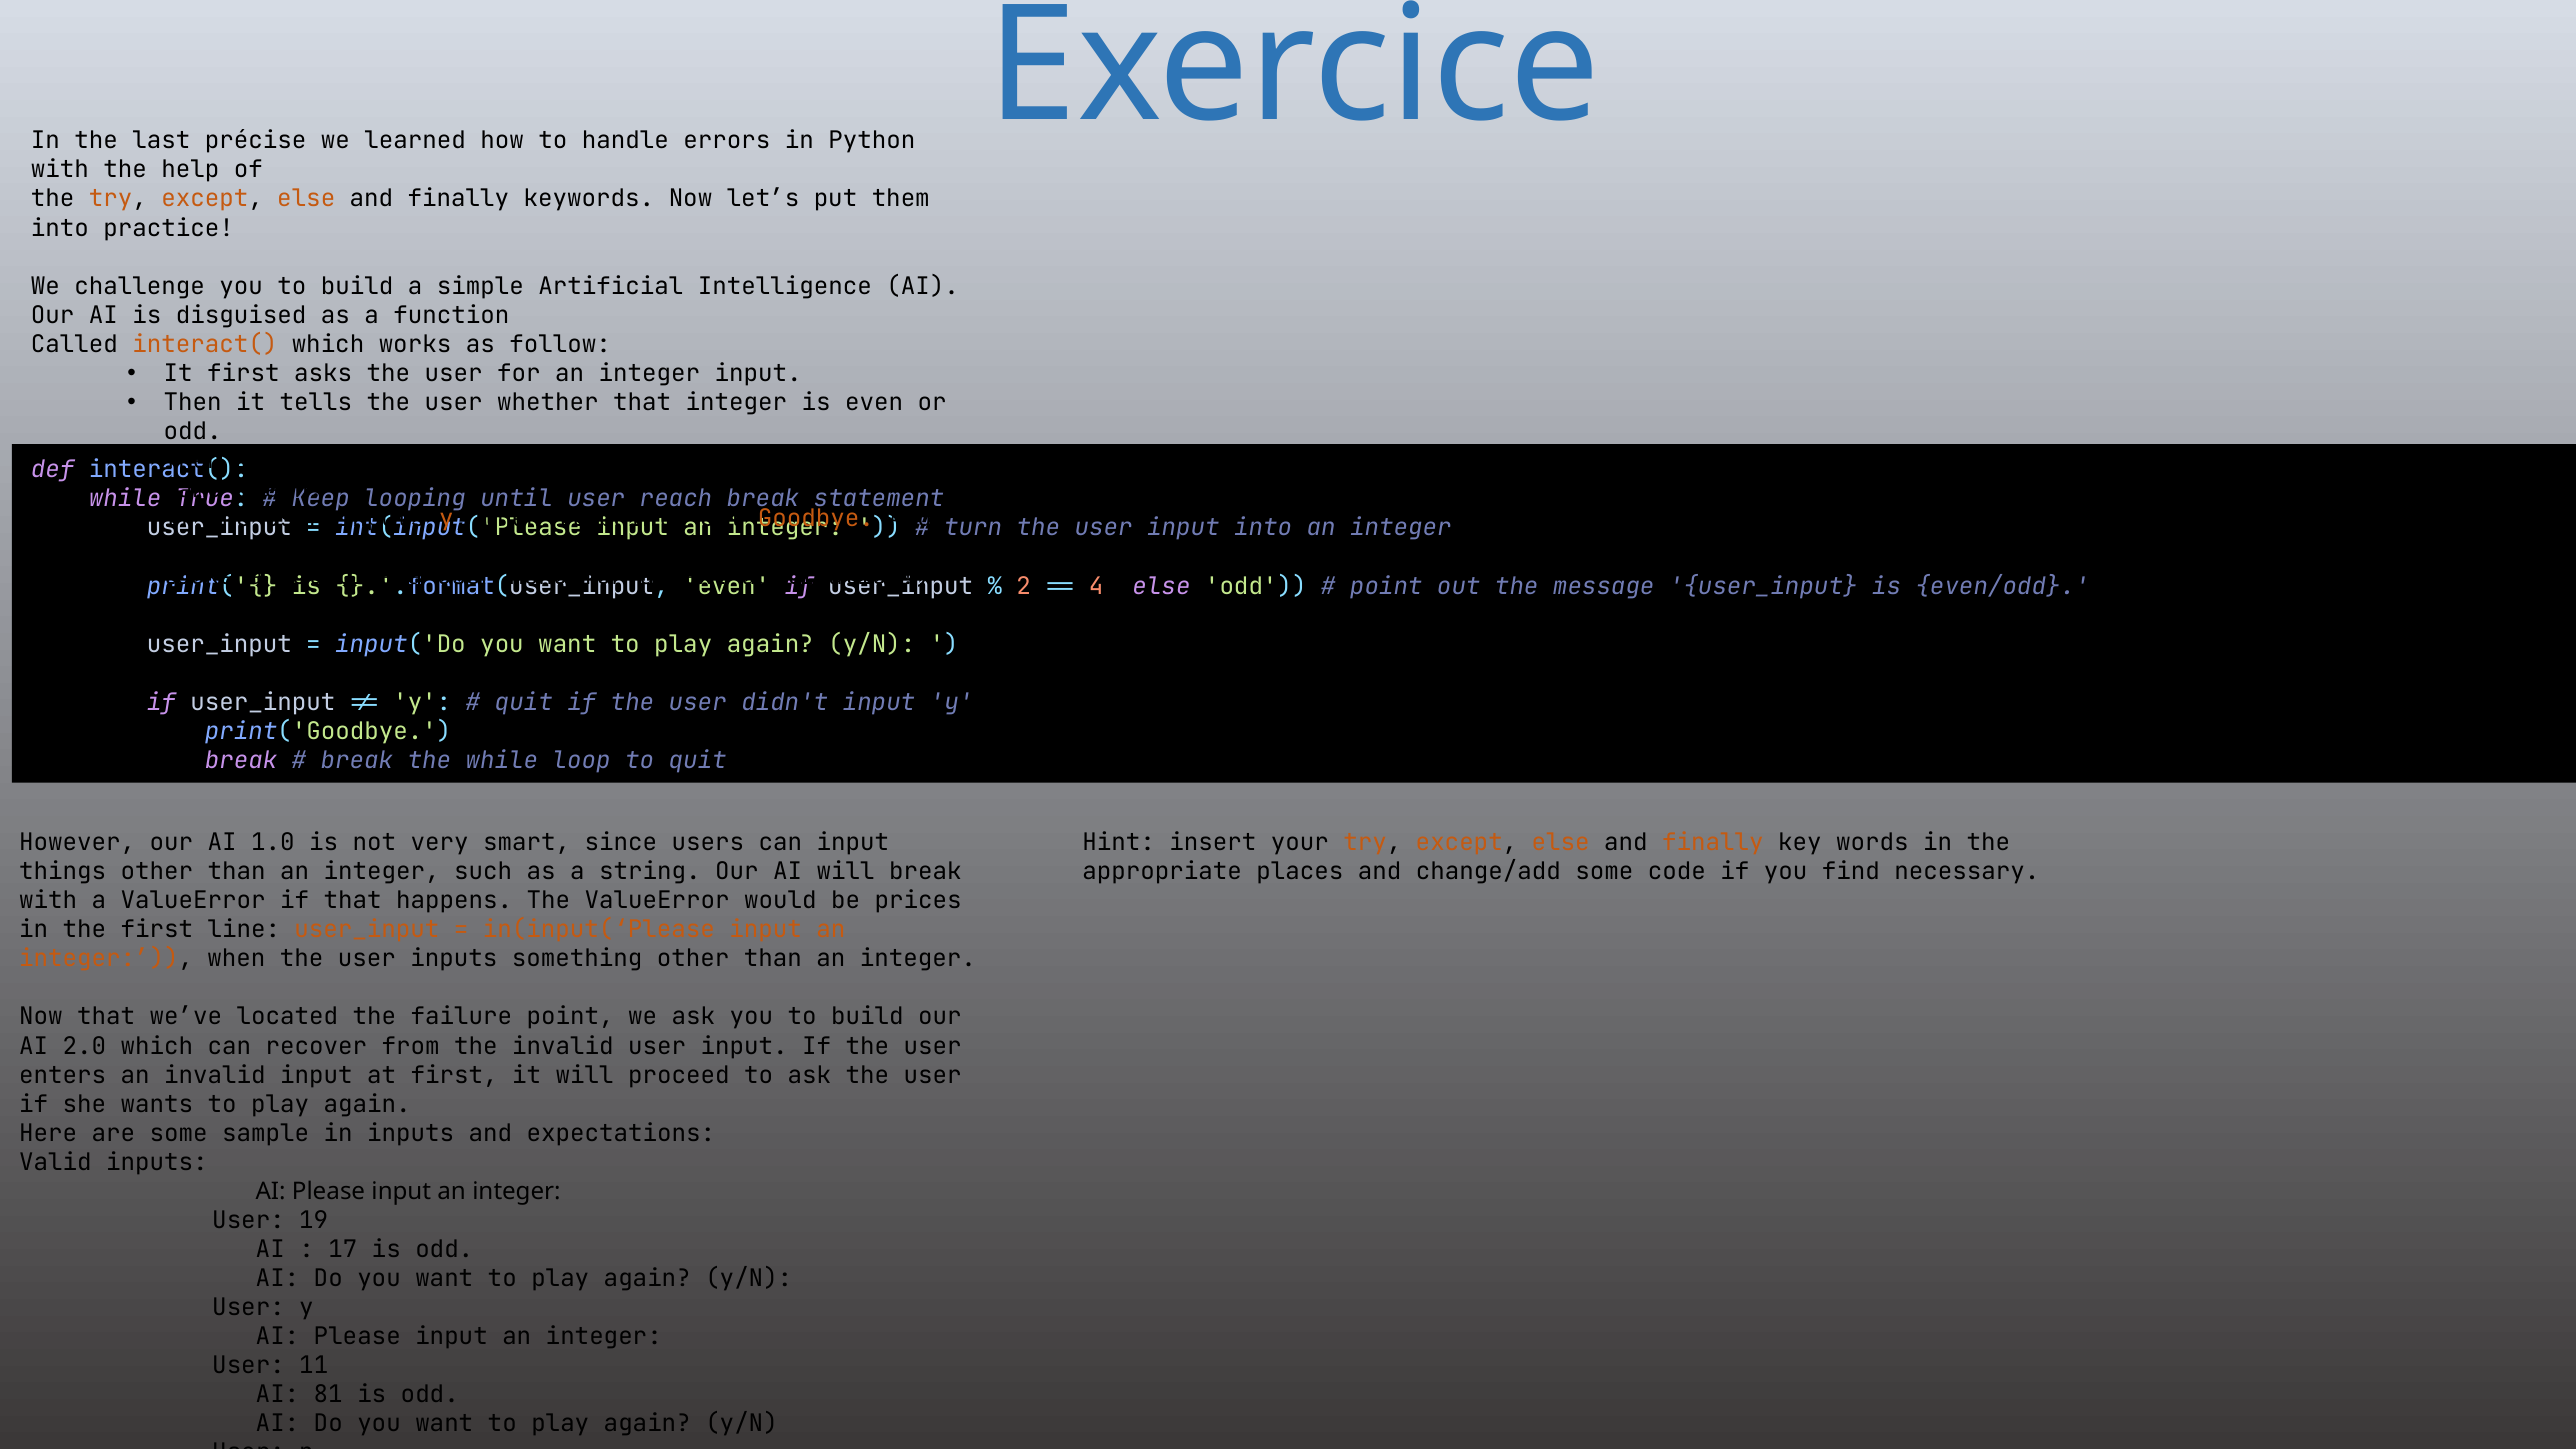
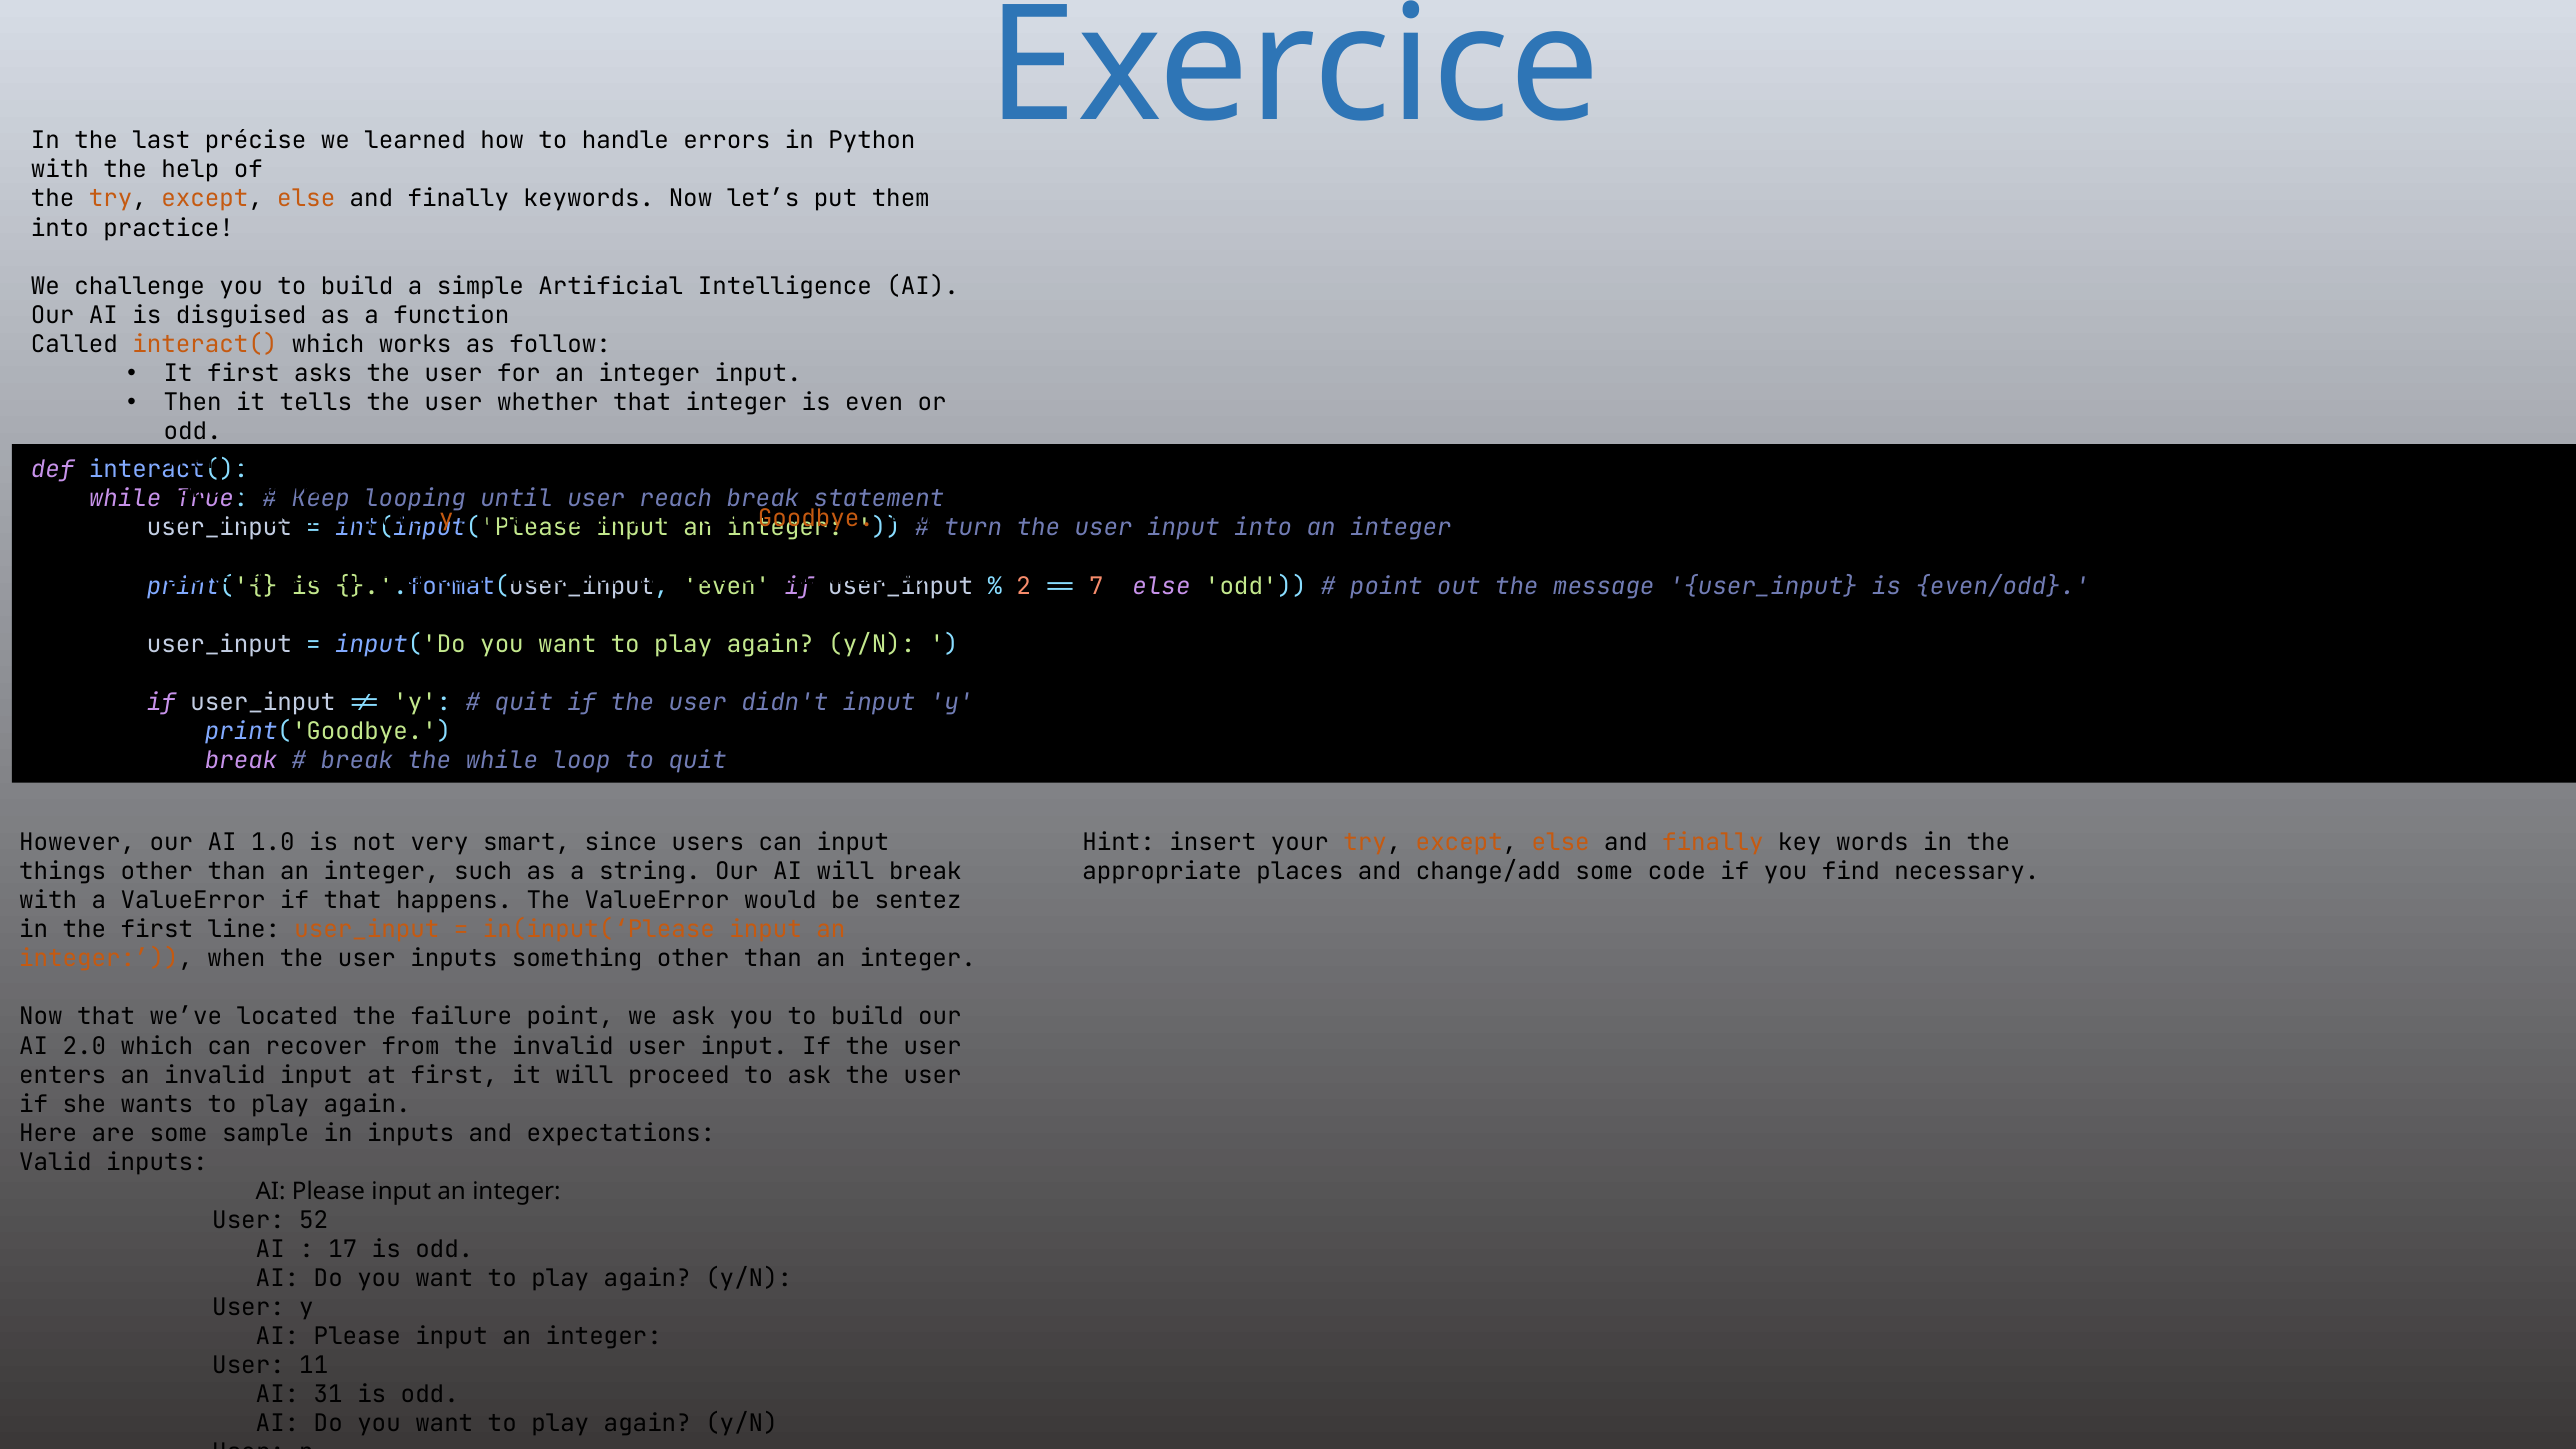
4: 4 -> 7
prices: prices -> sentez
19: 19 -> 52
81: 81 -> 31
